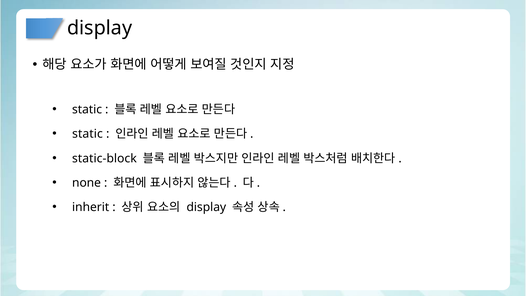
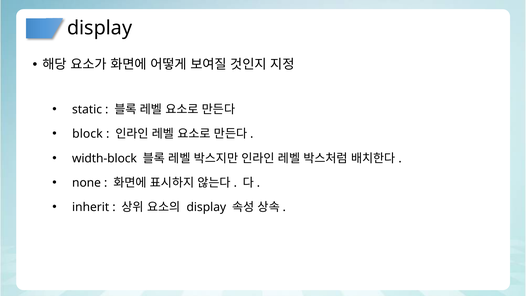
static at (87, 134): static -> block
static-block: static-block -> width-block
